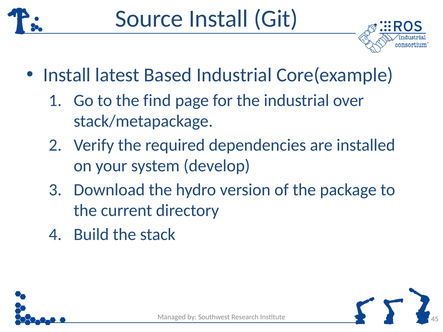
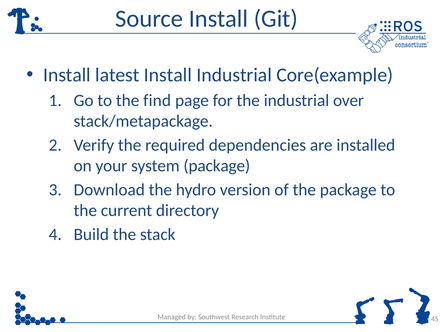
latest Based: Based -> Install
system develop: develop -> package
